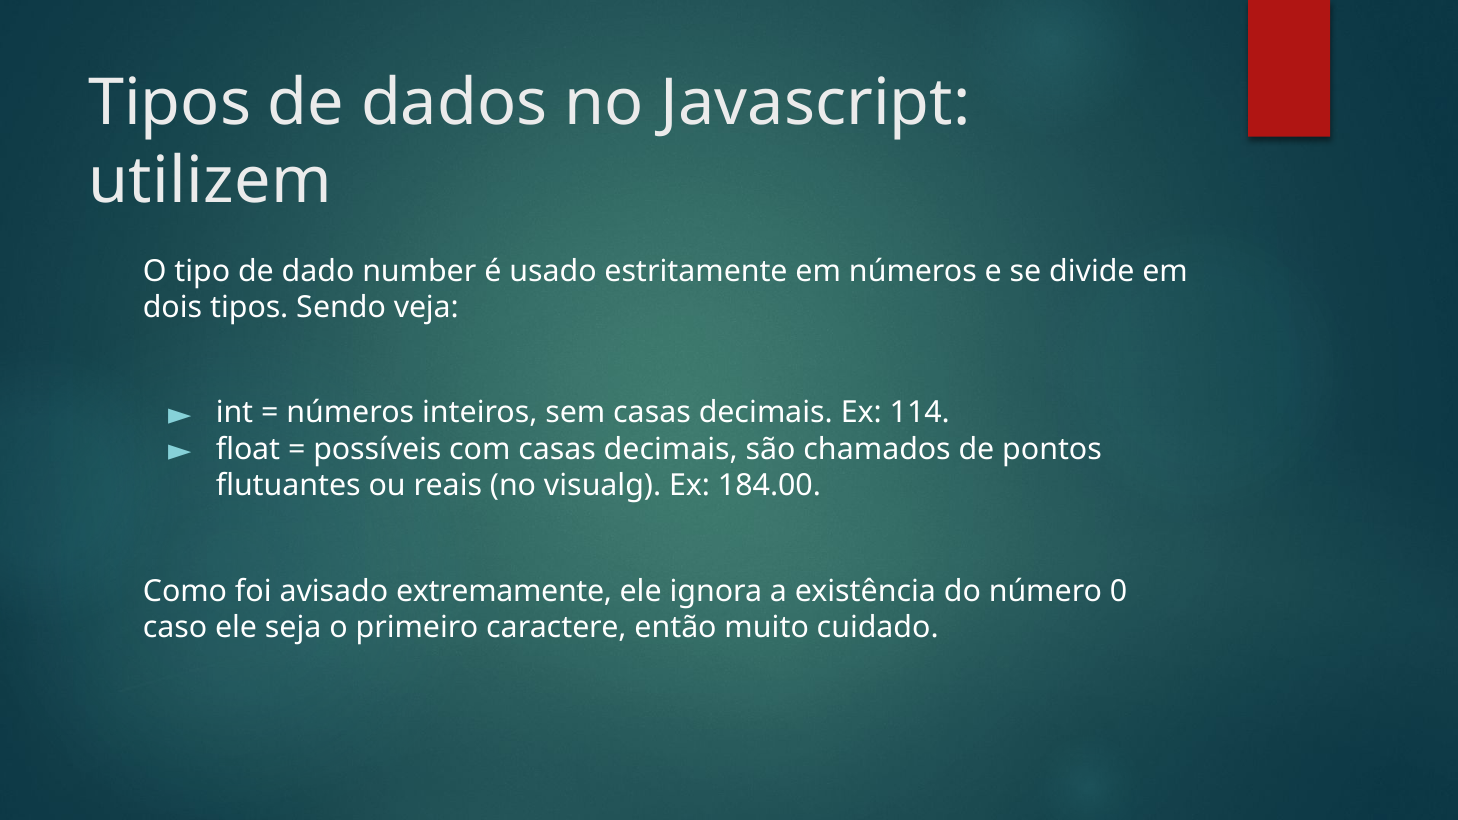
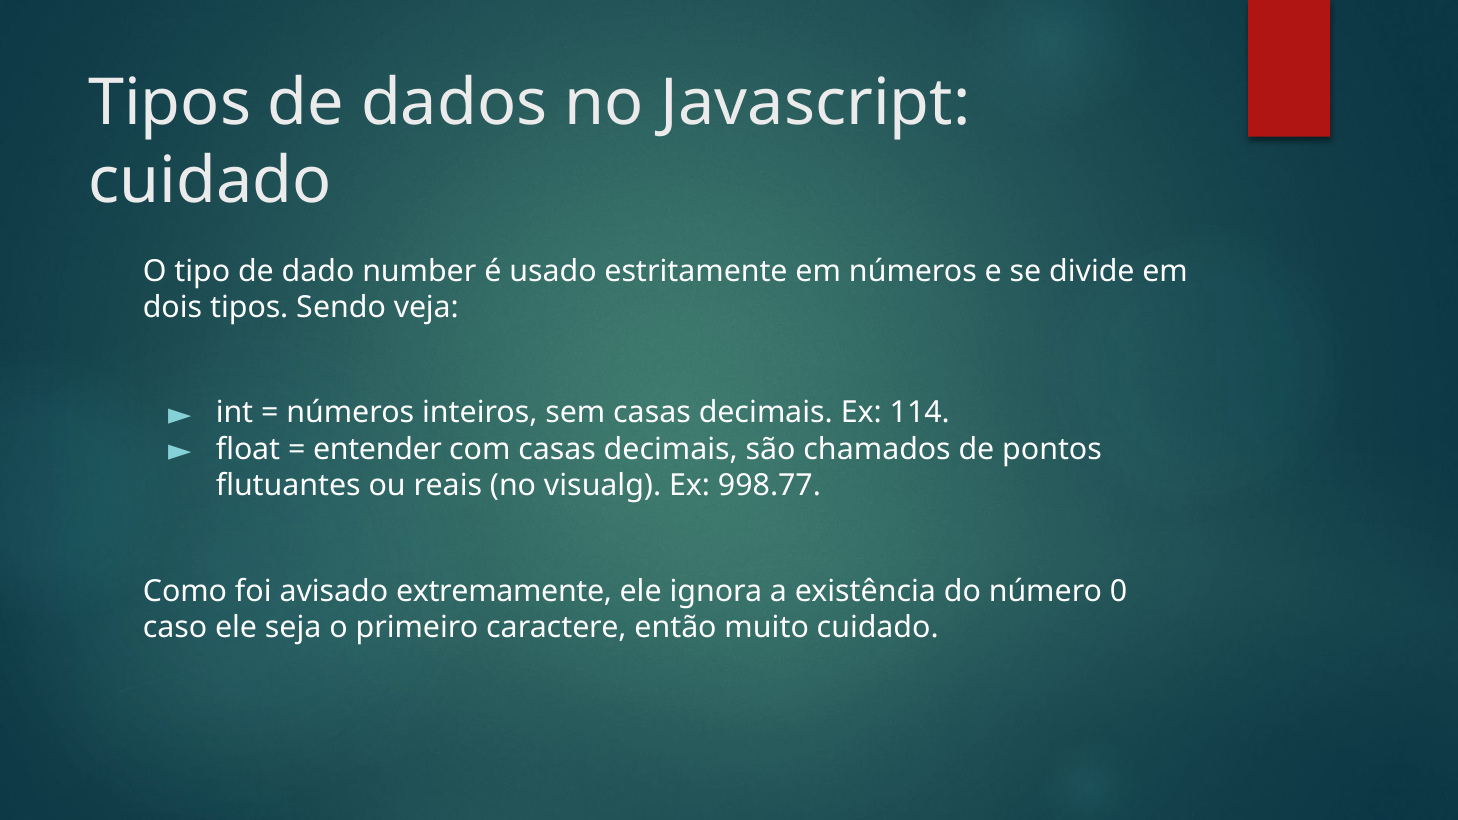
utilizem at (210, 181): utilizem -> cuidado
possíveis: possíveis -> entender
184.00: 184.00 -> 998.77
